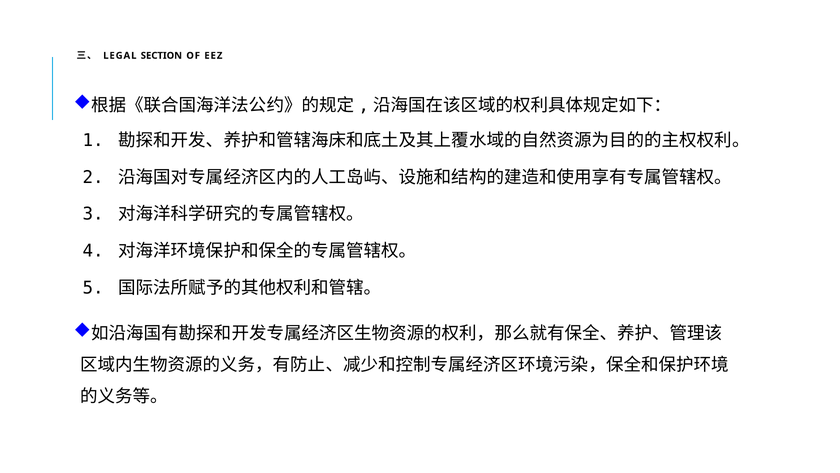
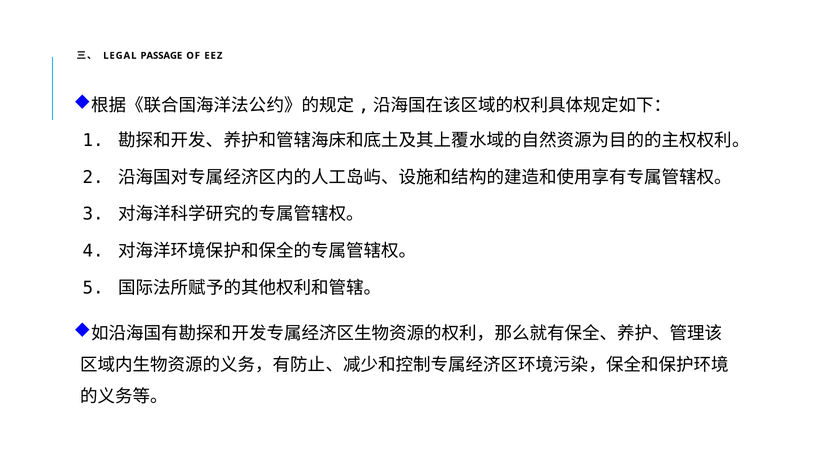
SECTION: SECTION -> PASSAGE
